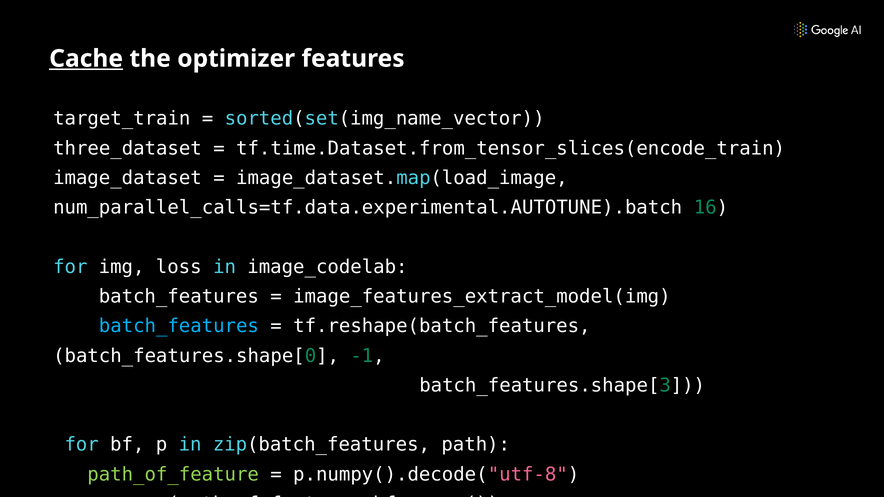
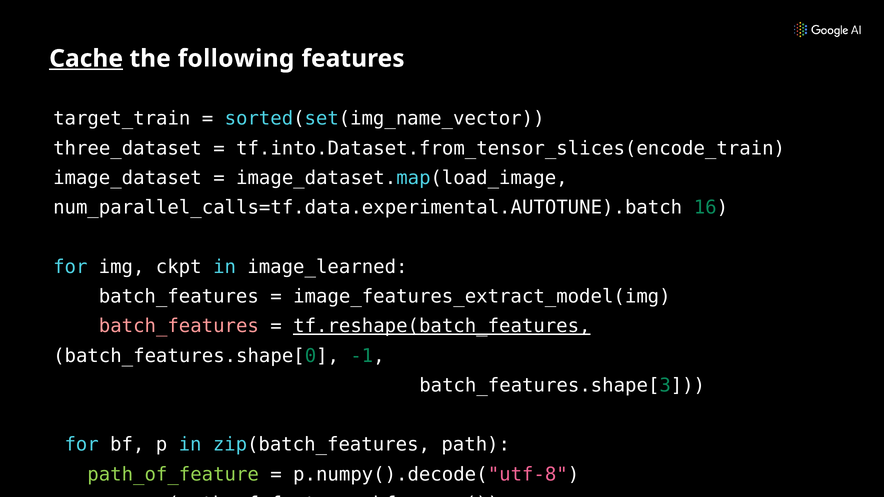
optimizer: optimizer -> following
tf.time.Dataset.from_tensor_slices(encode_train: tf.time.Dataset.from_tensor_slices(encode_train -> tf.into.Dataset.from_tensor_slices(encode_train
loss: loss -> ckpt
image_codelab: image_codelab -> image_learned
batch_features at (179, 326) colour: light blue -> pink
tf.reshape(batch_features underline: none -> present
